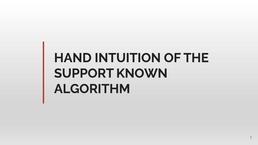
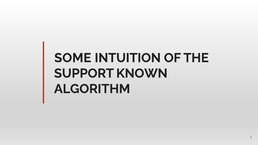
HAND: HAND -> SOME
